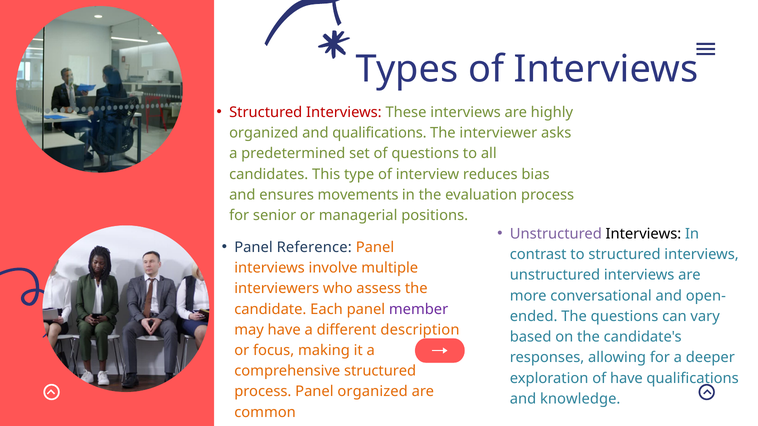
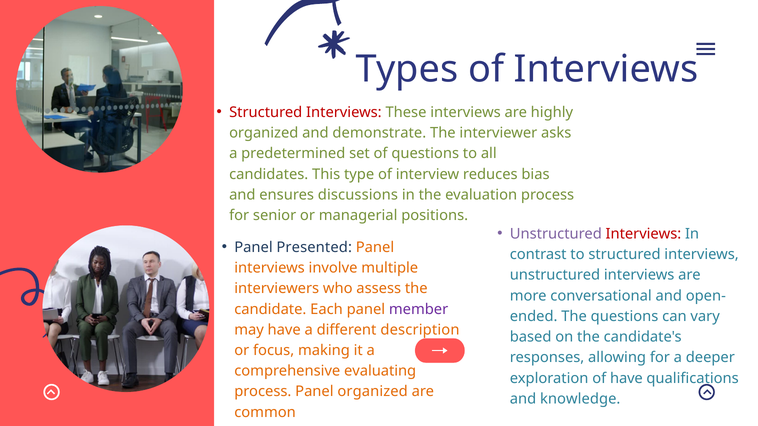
and qualifications: qualifications -> demonstrate
movements: movements -> discussions
Interviews at (643, 234) colour: black -> red
Reference: Reference -> Presented
comprehensive structured: structured -> evaluating
